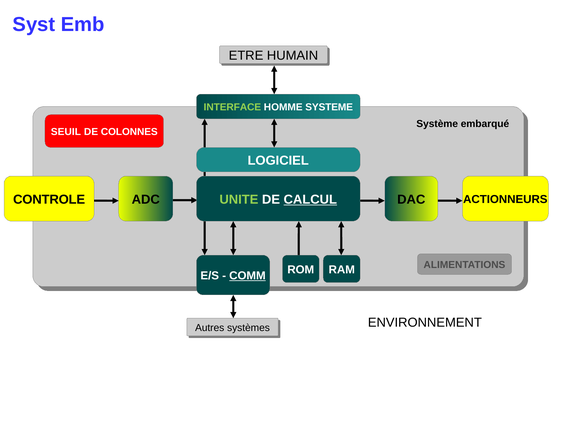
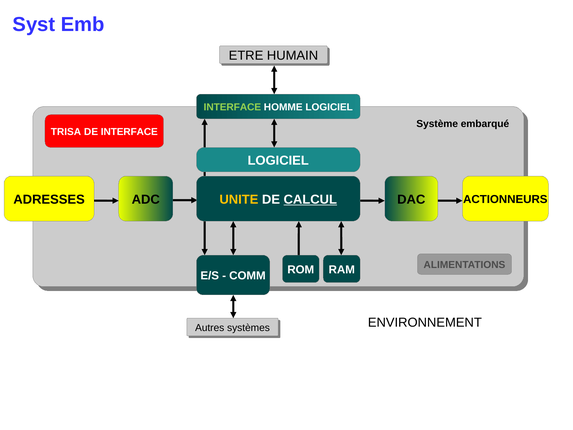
HOMME SYSTEME: SYSTEME -> LOGICIEL
SEUIL: SEUIL -> TRISA
DE COLONNES: COLONNES -> INTERFACE
CONTROLE: CONTROLE -> ADRESSES
UNITE colour: light green -> yellow
COMM underline: present -> none
